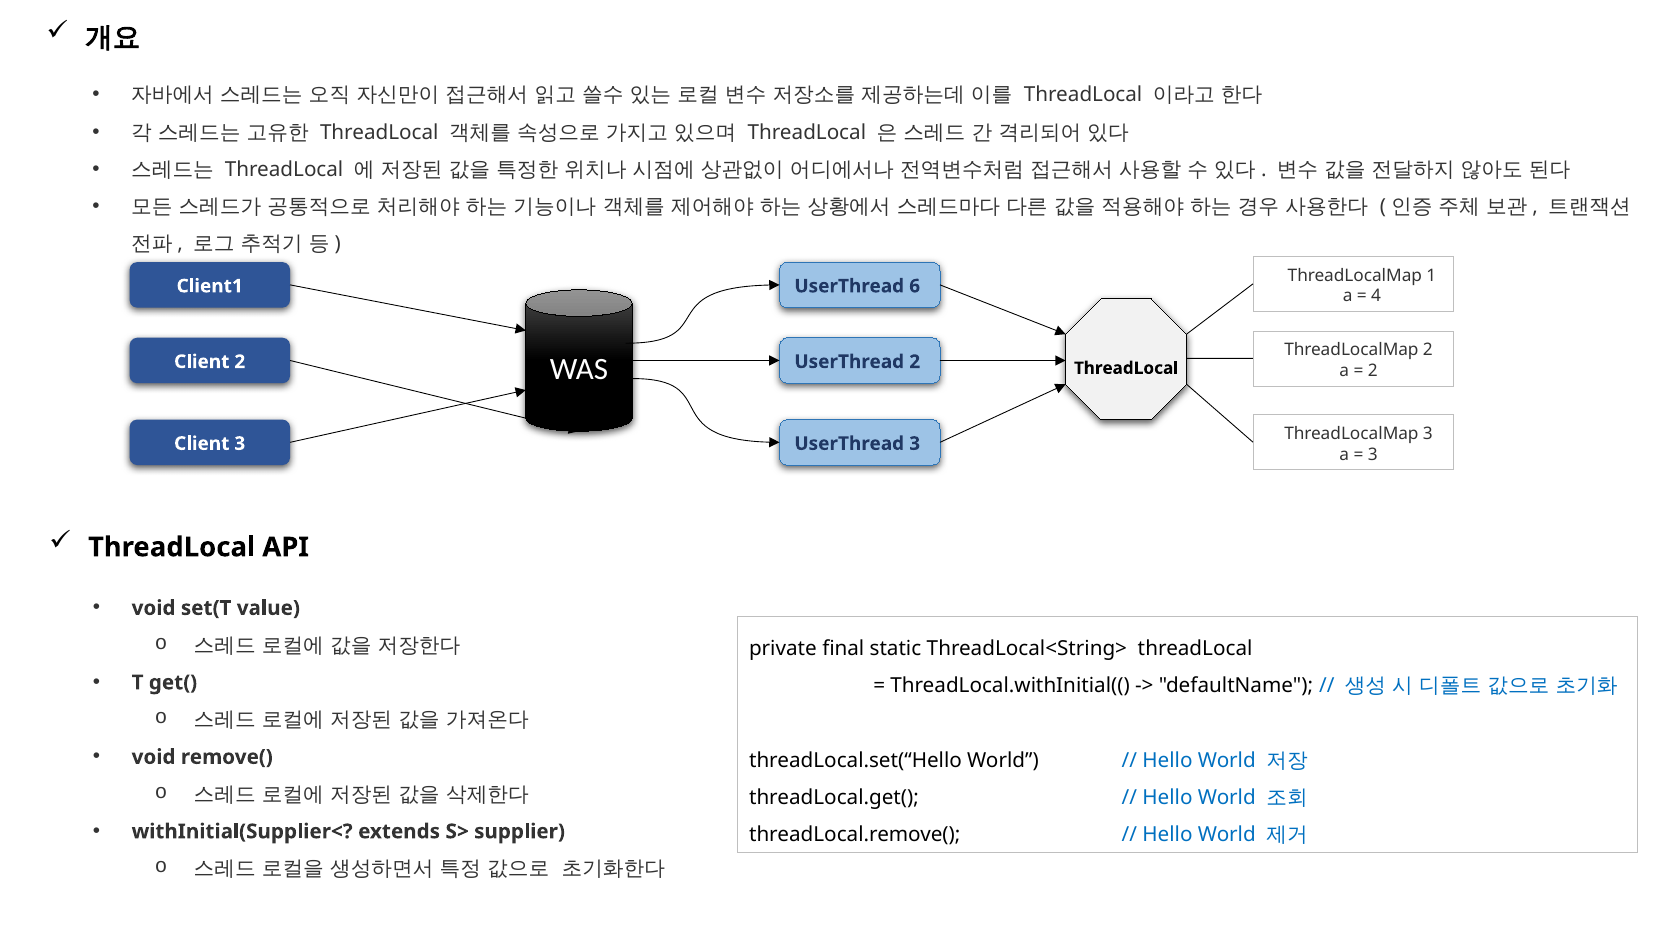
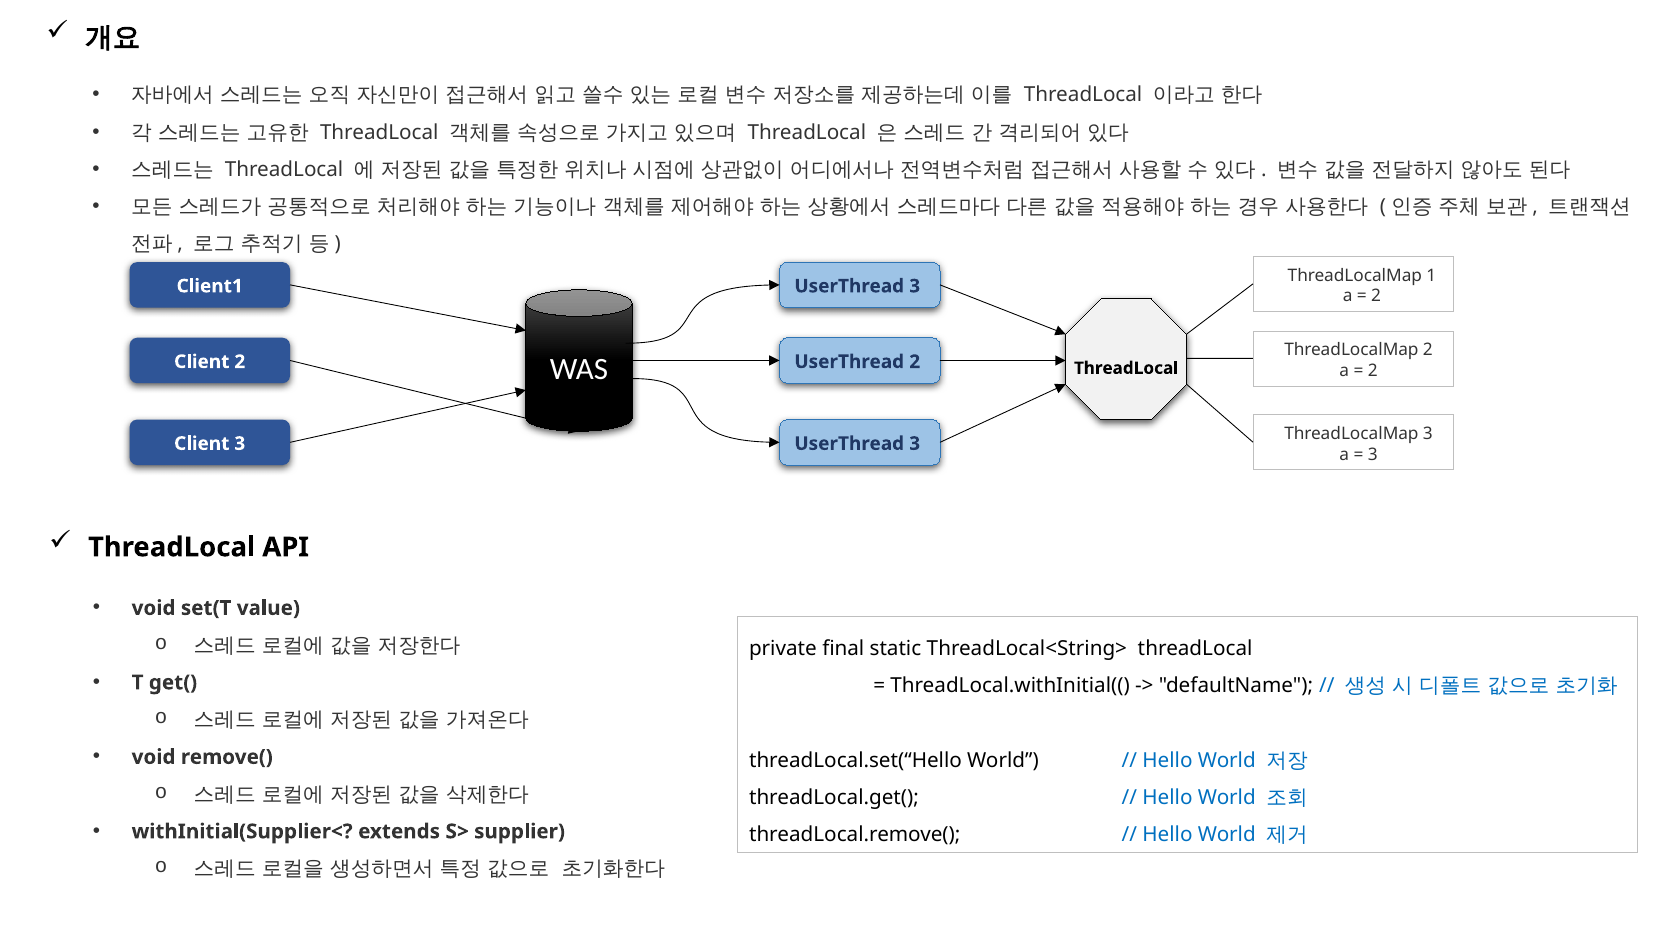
6 at (915, 286): 6 -> 3
4 at (1376, 296): 4 -> 2
